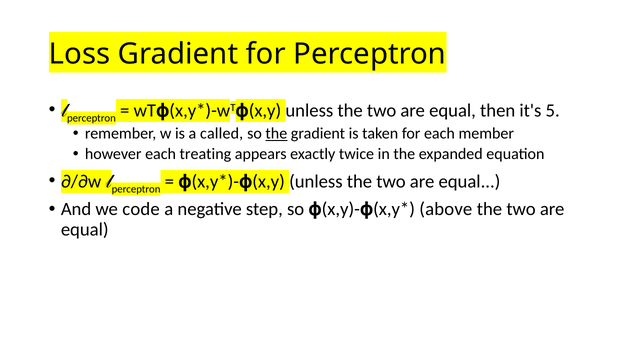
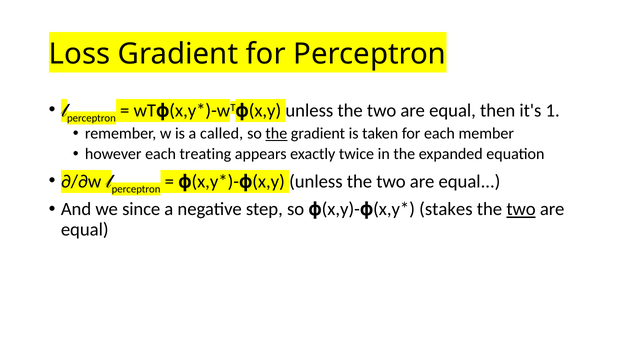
5: 5 -> 1
code: code -> since
above: above -> stakes
two at (521, 209) underline: none -> present
